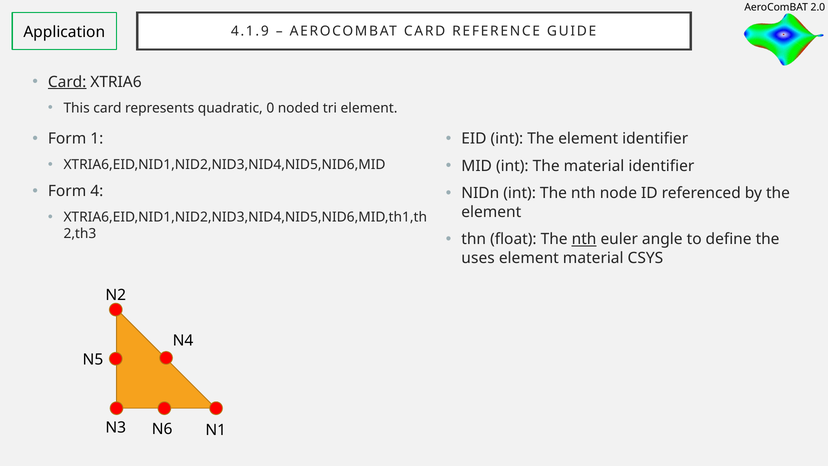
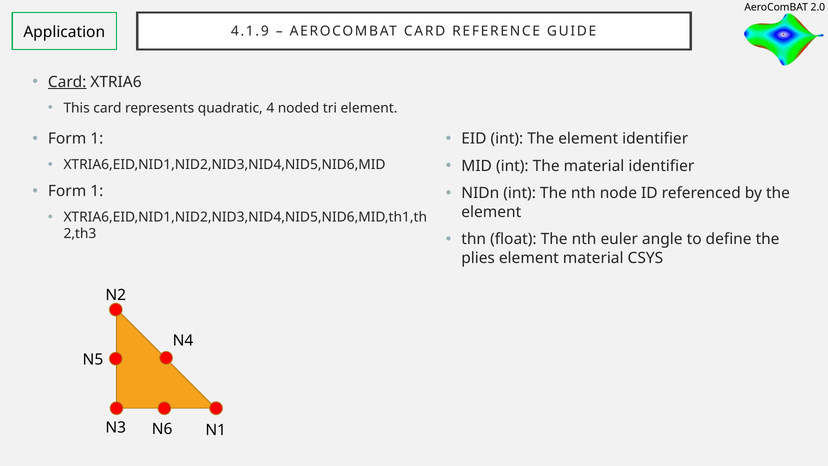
0: 0 -> 4
4 at (97, 191): 4 -> 1
nth at (584, 239) underline: present -> none
uses: uses -> plies
